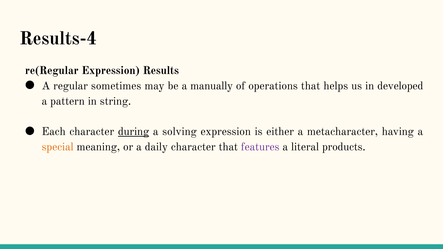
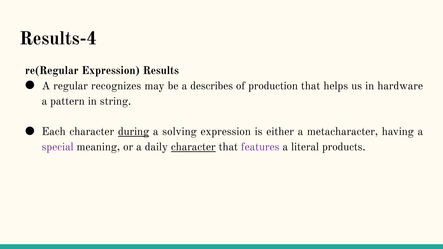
sometimes: sometimes -> recognizes
manually: manually -> describes
operations: operations -> production
developed: developed -> hardware
special colour: orange -> purple
character at (193, 147) underline: none -> present
